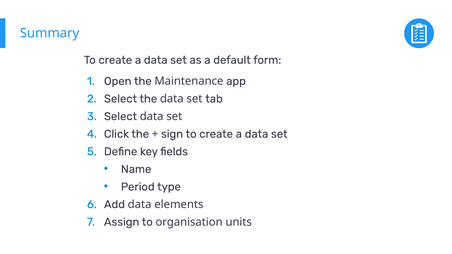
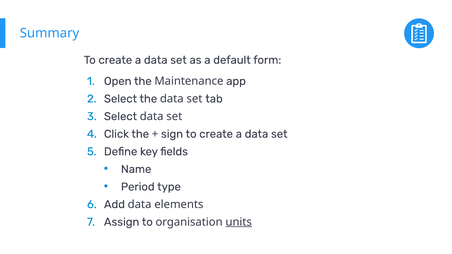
units underline: none -> present
